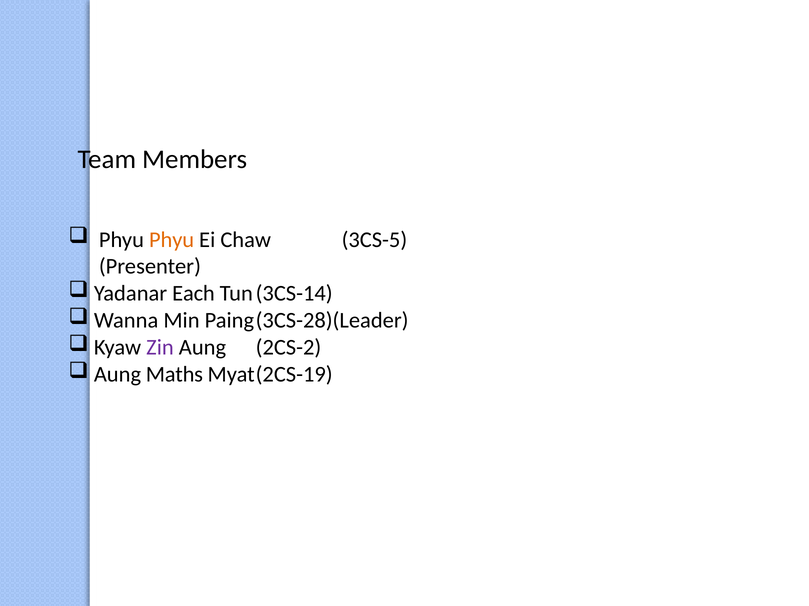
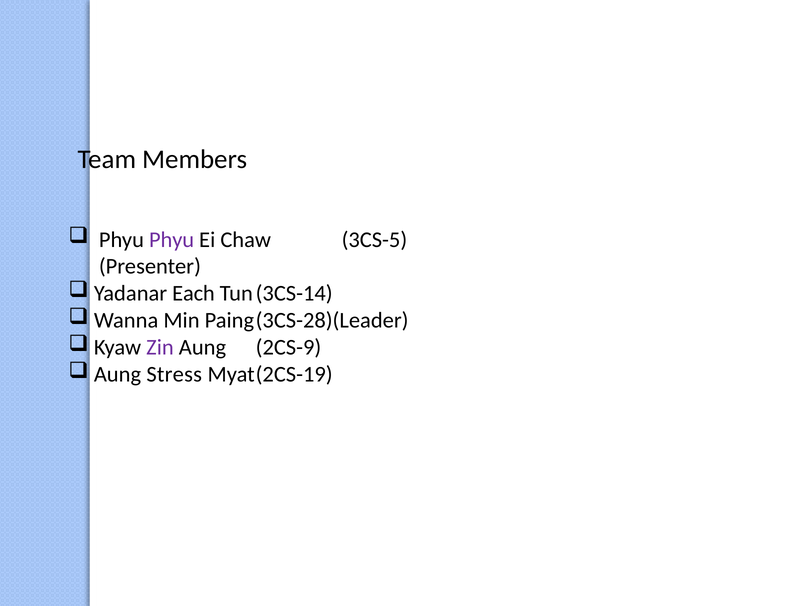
Phyu at (172, 240) colour: orange -> purple
2CS-2: 2CS-2 -> 2CS-9
Maths: Maths -> Stress
